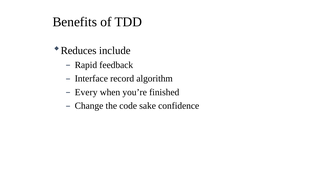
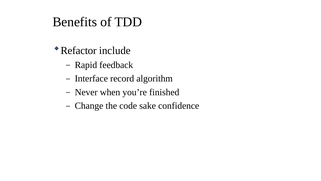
Reduces: Reduces -> Refactor
Every: Every -> Never
